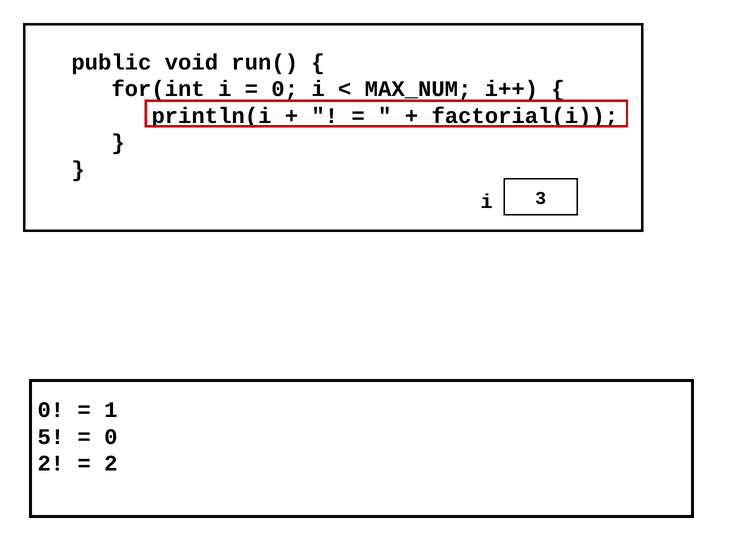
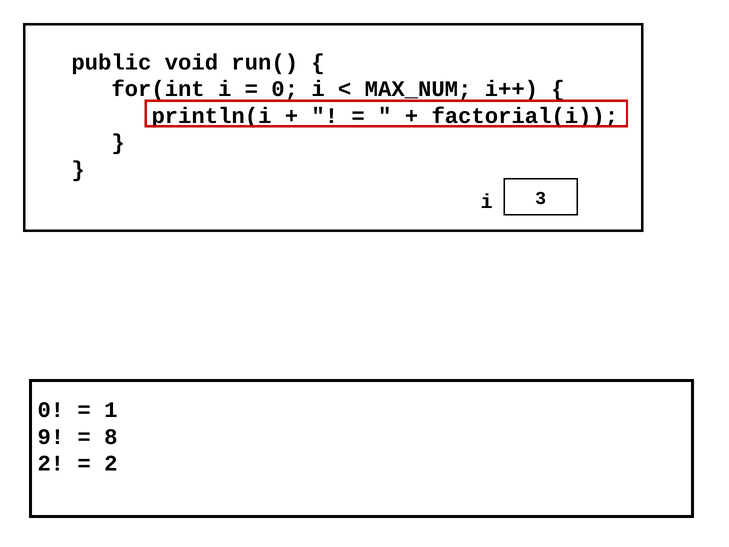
5: 5 -> 9
0 at (111, 437): 0 -> 8
